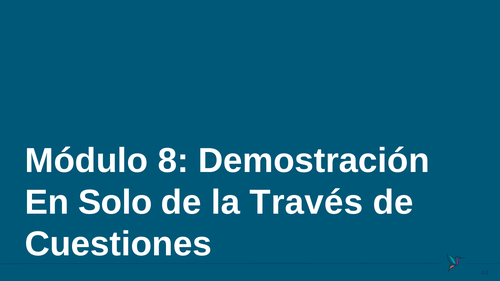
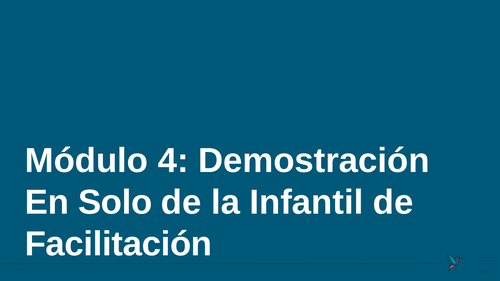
8: 8 -> 4
Través: Través -> Infantil
Cuestiones: Cuestiones -> Facilitación
